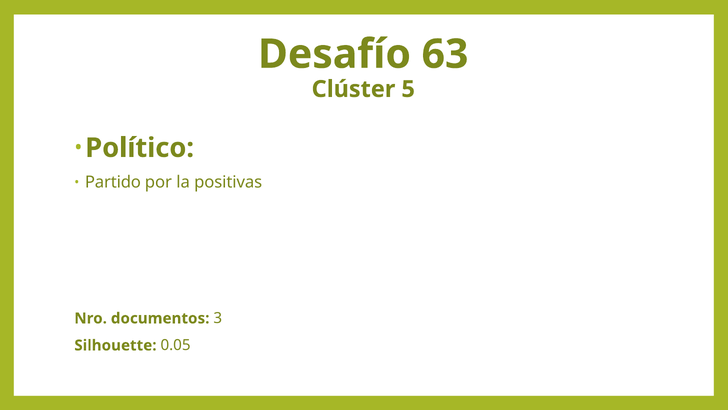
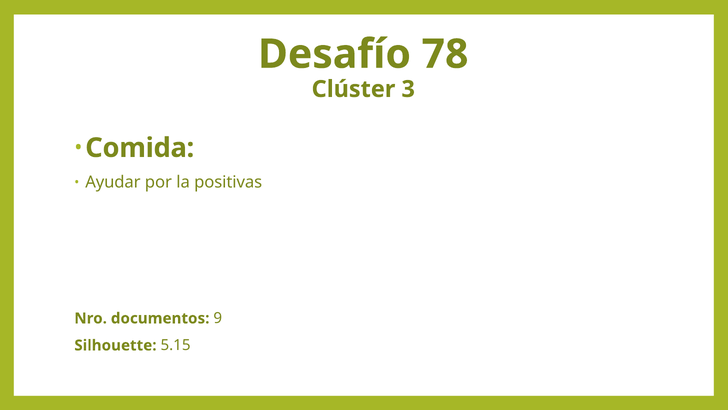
63: 63 -> 78
5: 5 -> 3
Político: Político -> Comida
Partido: Partido -> Ayudar
3: 3 -> 9
0.05: 0.05 -> 5.15
